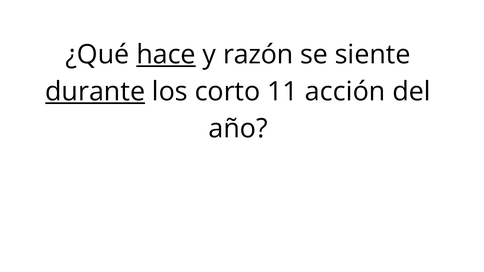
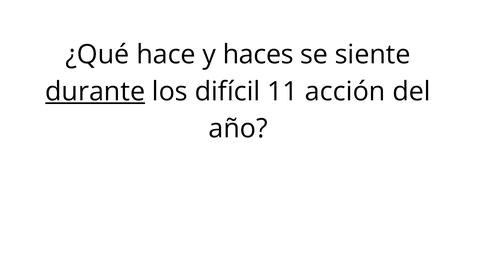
hace underline: present -> none
razón: razón -> haces
corto: corto -> difícil
